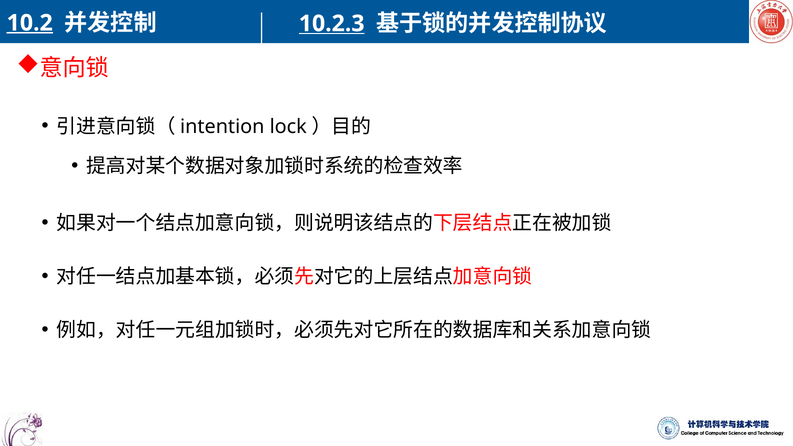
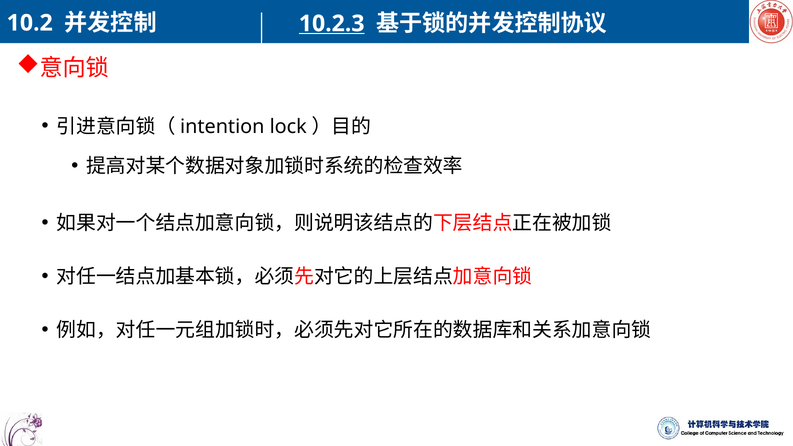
10.2 underline: present -> none
